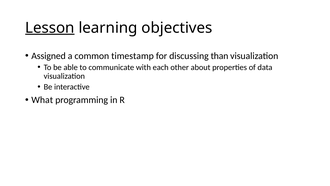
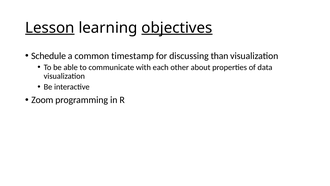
objectives underline: none -> present
Assigned: Assigned -> Schedule
What: What -> Zoom
